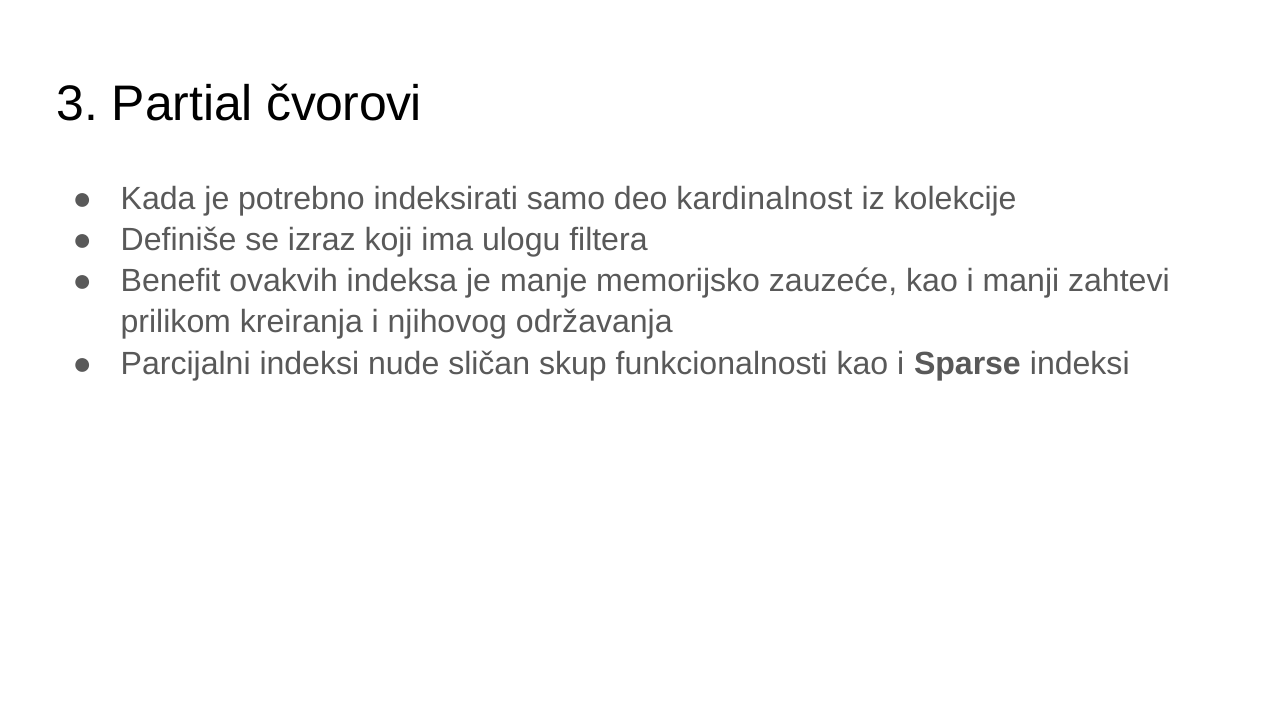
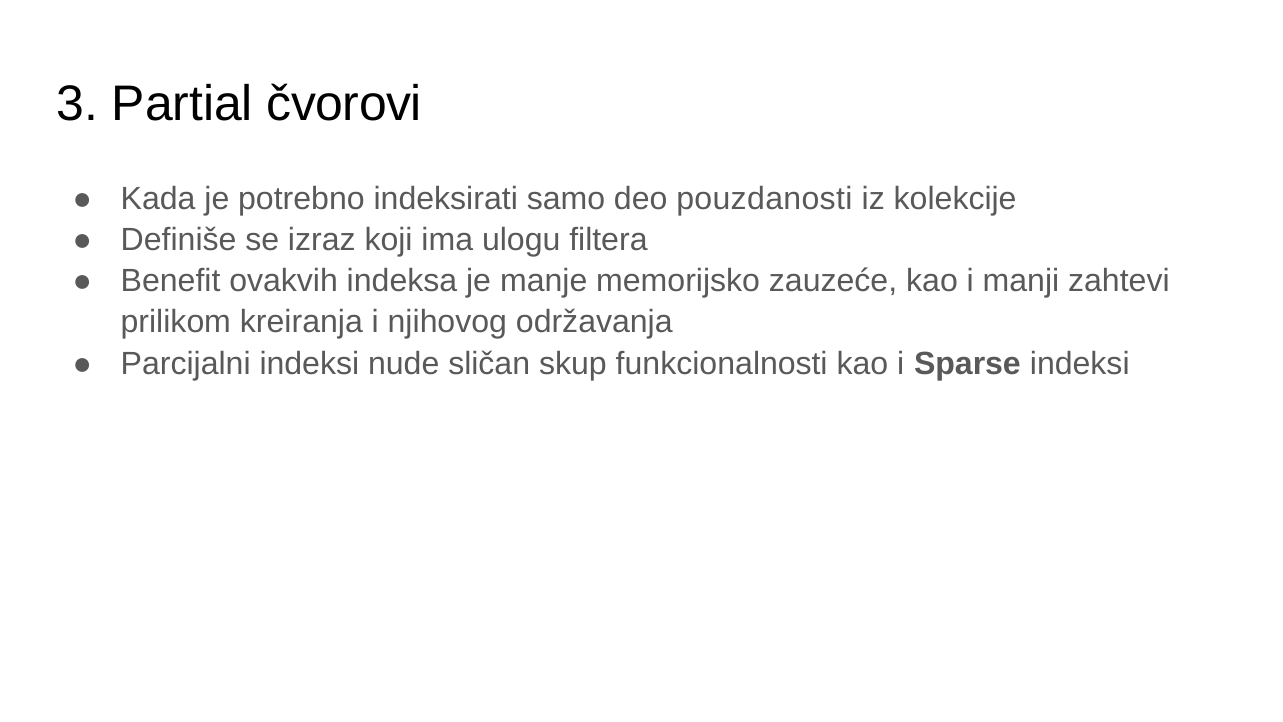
kardinalnost: kardinalnost -> pouzdanosti
